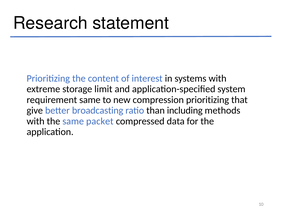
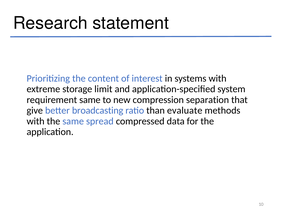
compression prioritizing: prioritizing -> separation
including: including -> evaluate
packet: packet -> spread
